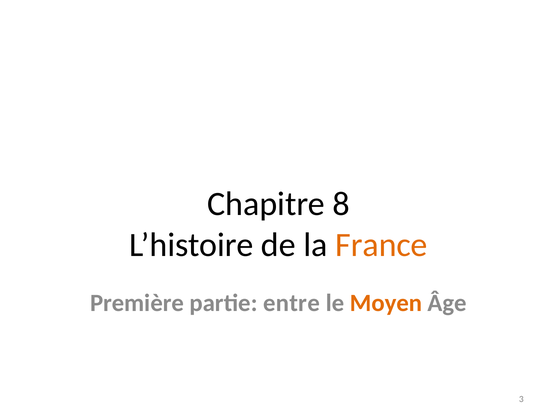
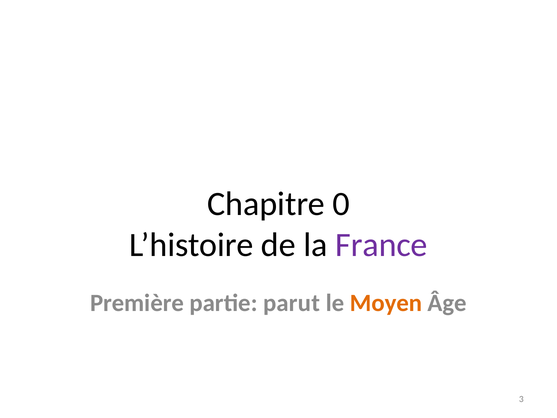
8: 8 -> 0
France colour: orange -> purple
entre: entre -> parut
